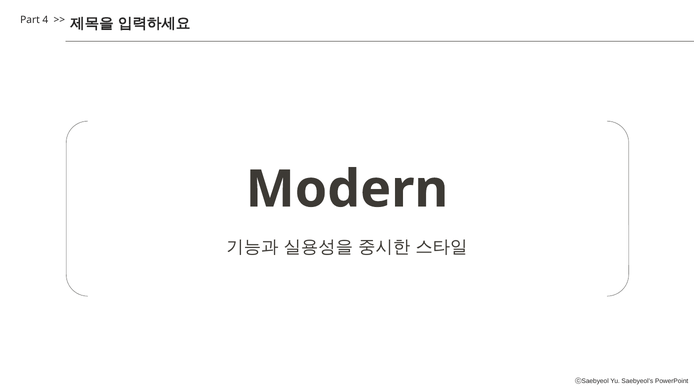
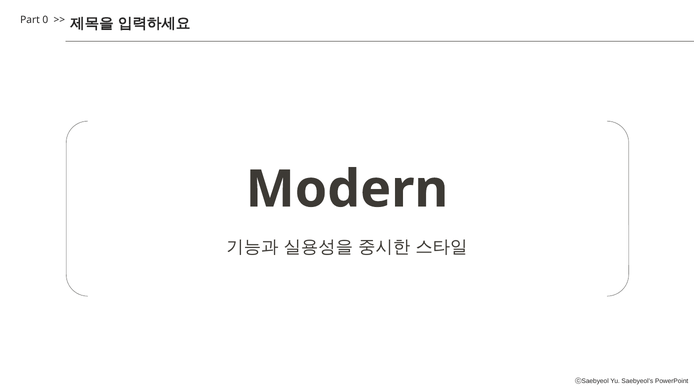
4: 4 -> 0
